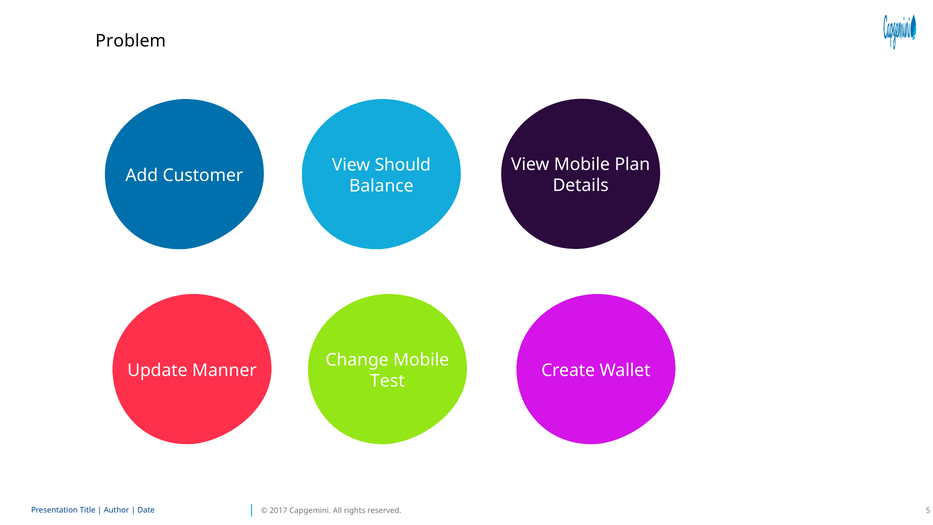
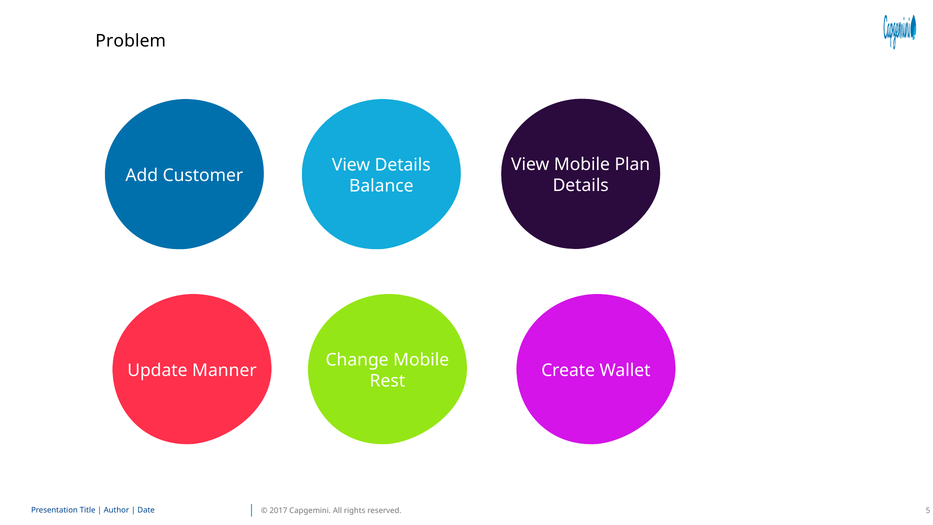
View Should: Should -> Details
Test: Test -> Rest
